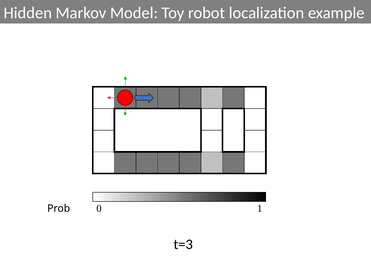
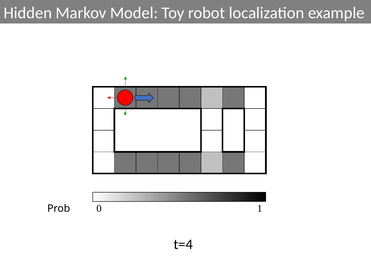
t=3: t=3 -> t=4
